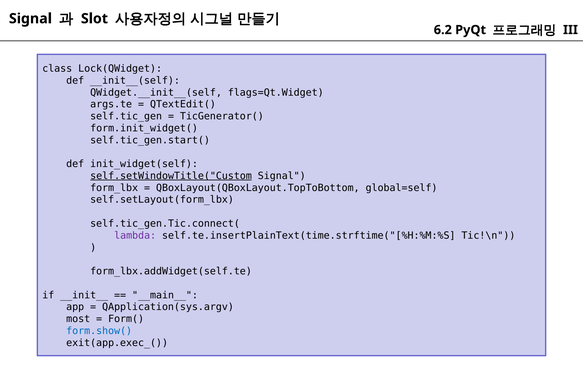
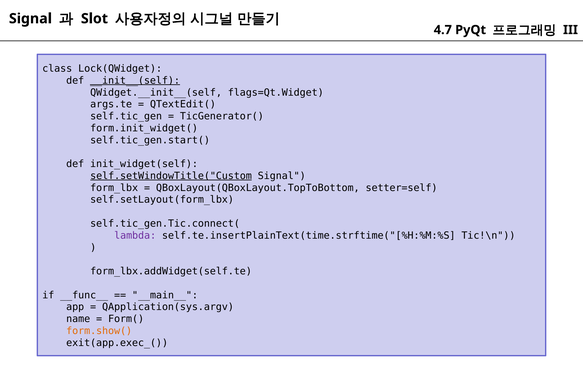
6.2: 6.2 -> 4.7
__init__(self underline: none -> present
global=self: global=self -> setter=self
__init__: __init__ -> __func__
most: most -> name
form.show( colour: blue -> orange
